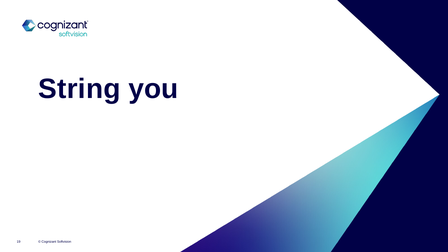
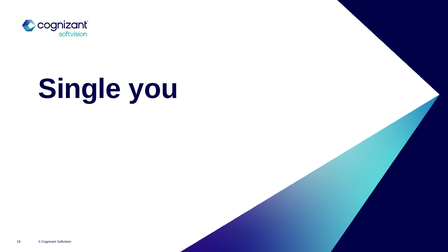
String: String -> Single
